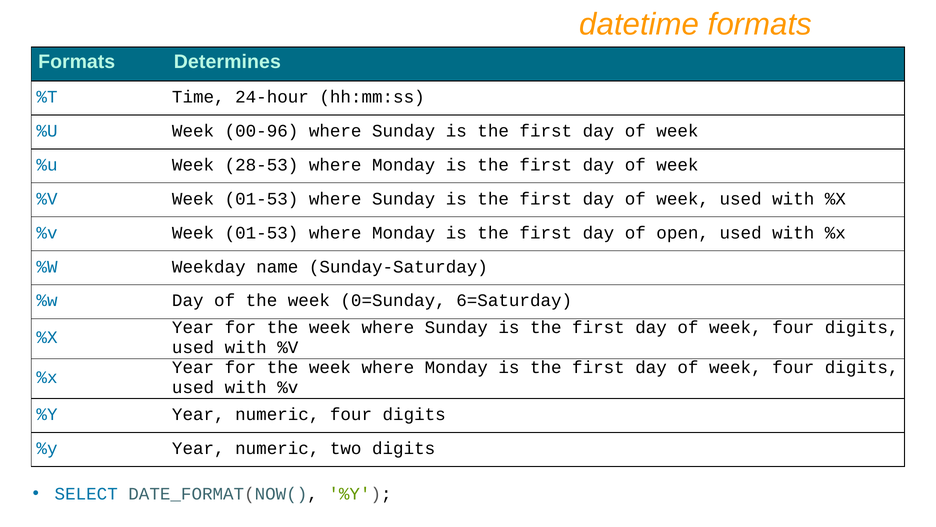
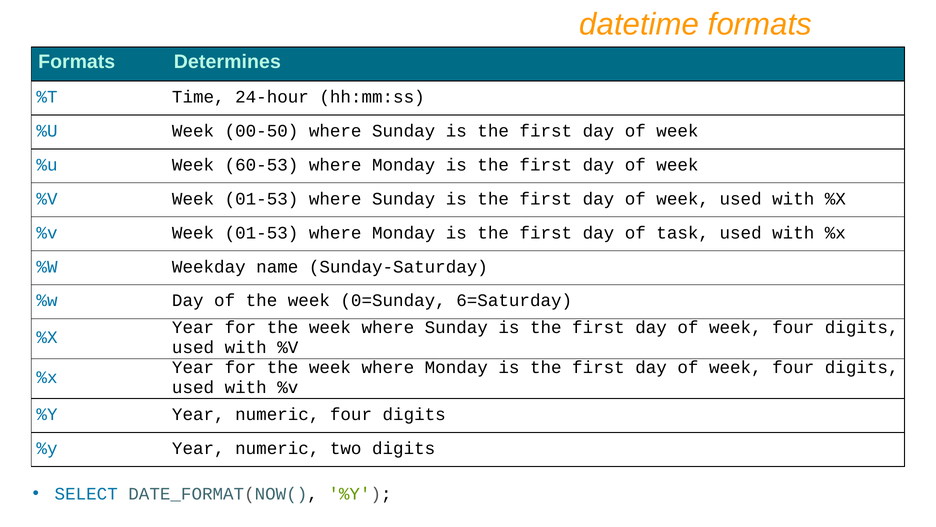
00-96: 00-96 -> 00-50
28-53: 28-53 -> 60-53
open: open -> task
